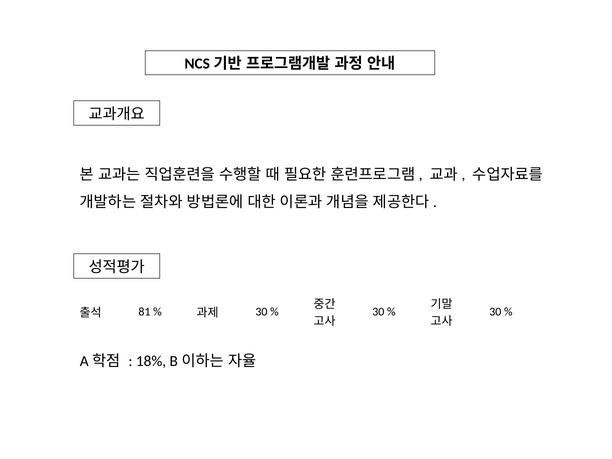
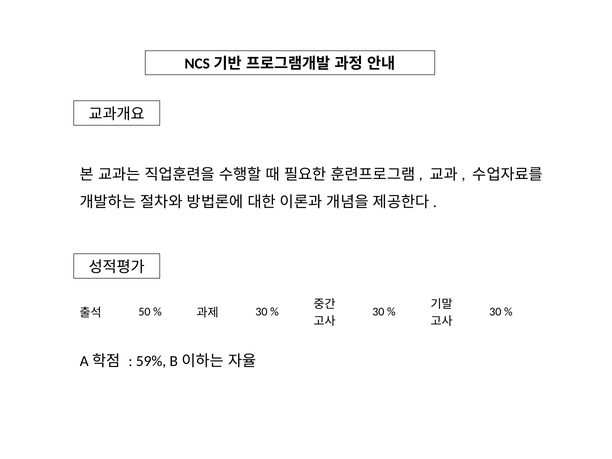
81: 81 -> 50
18%: 18% -> 59%
